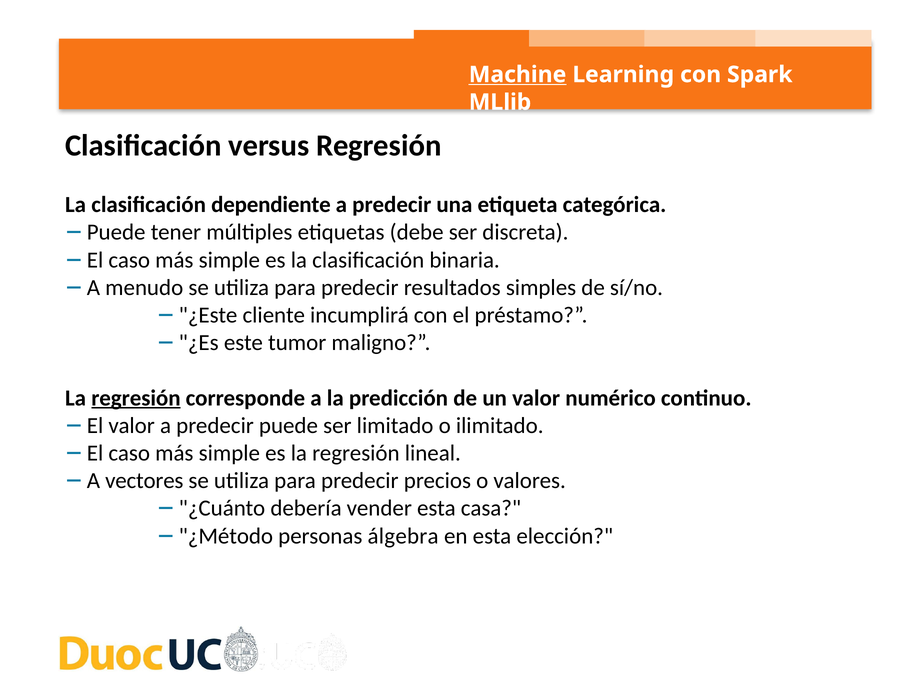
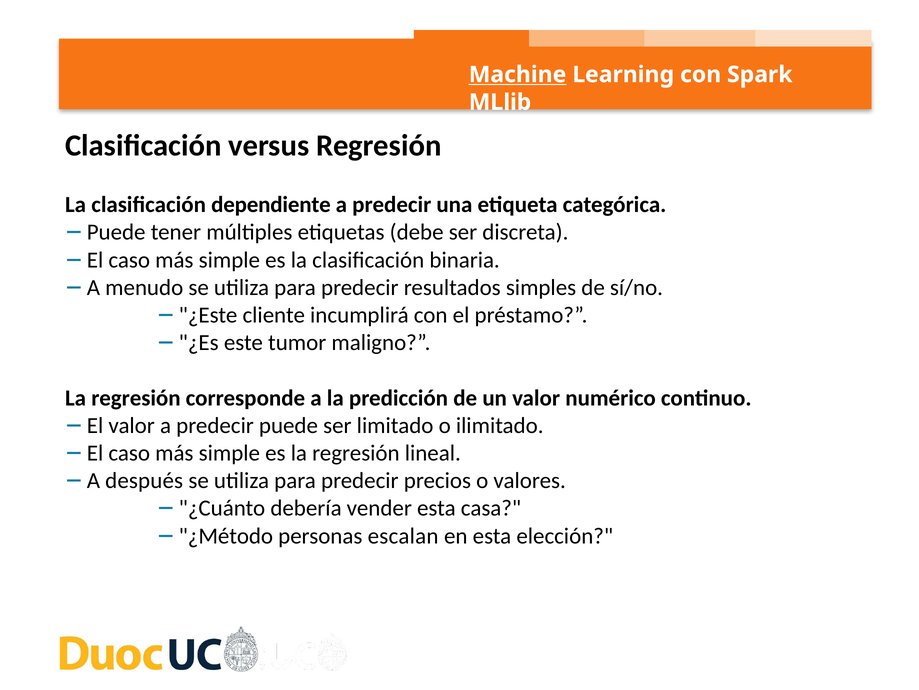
regresión at (136, 398) underline: present -> none
vectores: vectores -> después
álgebra: álgebra -> escalan
